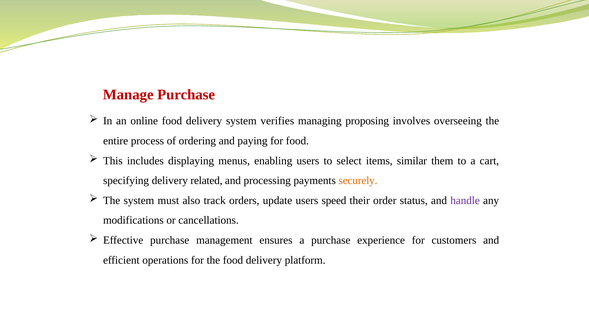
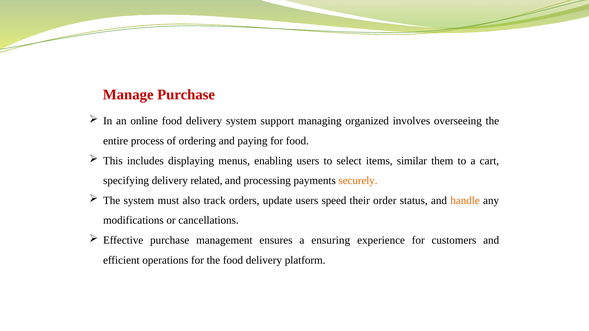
verifies: verifies -> support
proposing: proposing -> organized
handle colour: purple -> orange
a purchase: purchase -> ensuring
